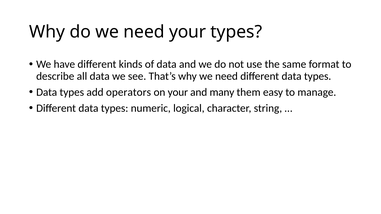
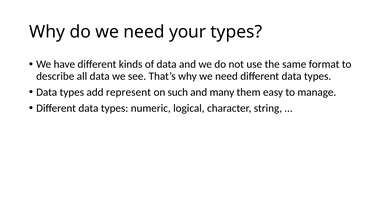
operators: operators -> represent
on your: your -> such
